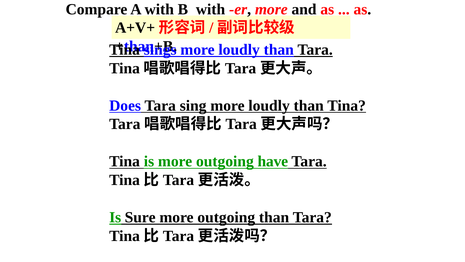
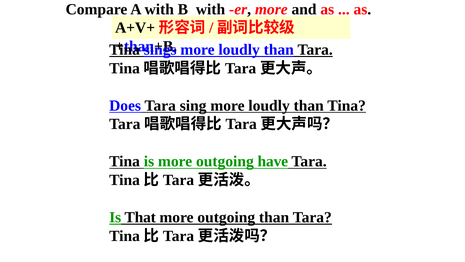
Sure: Sure -> That
